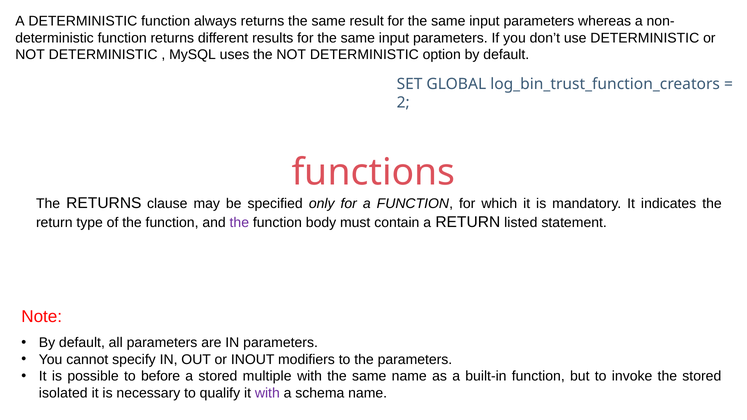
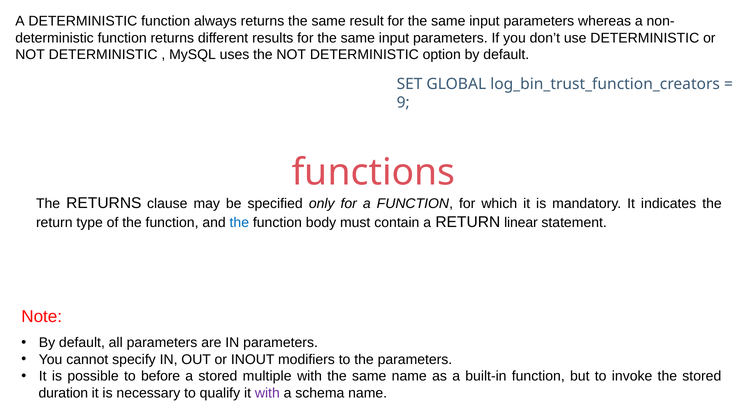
2: 2 -> 9
the at (239, 223) colour: purple -> blue
listed: listed -> linear
isolated: isolated -> duration
